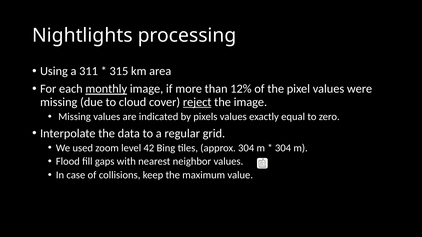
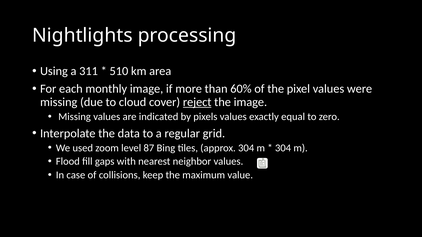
315: 315 -> 510
monthly underline: present -> none
12%: 12% -> 60%
42: 42 -> 87
